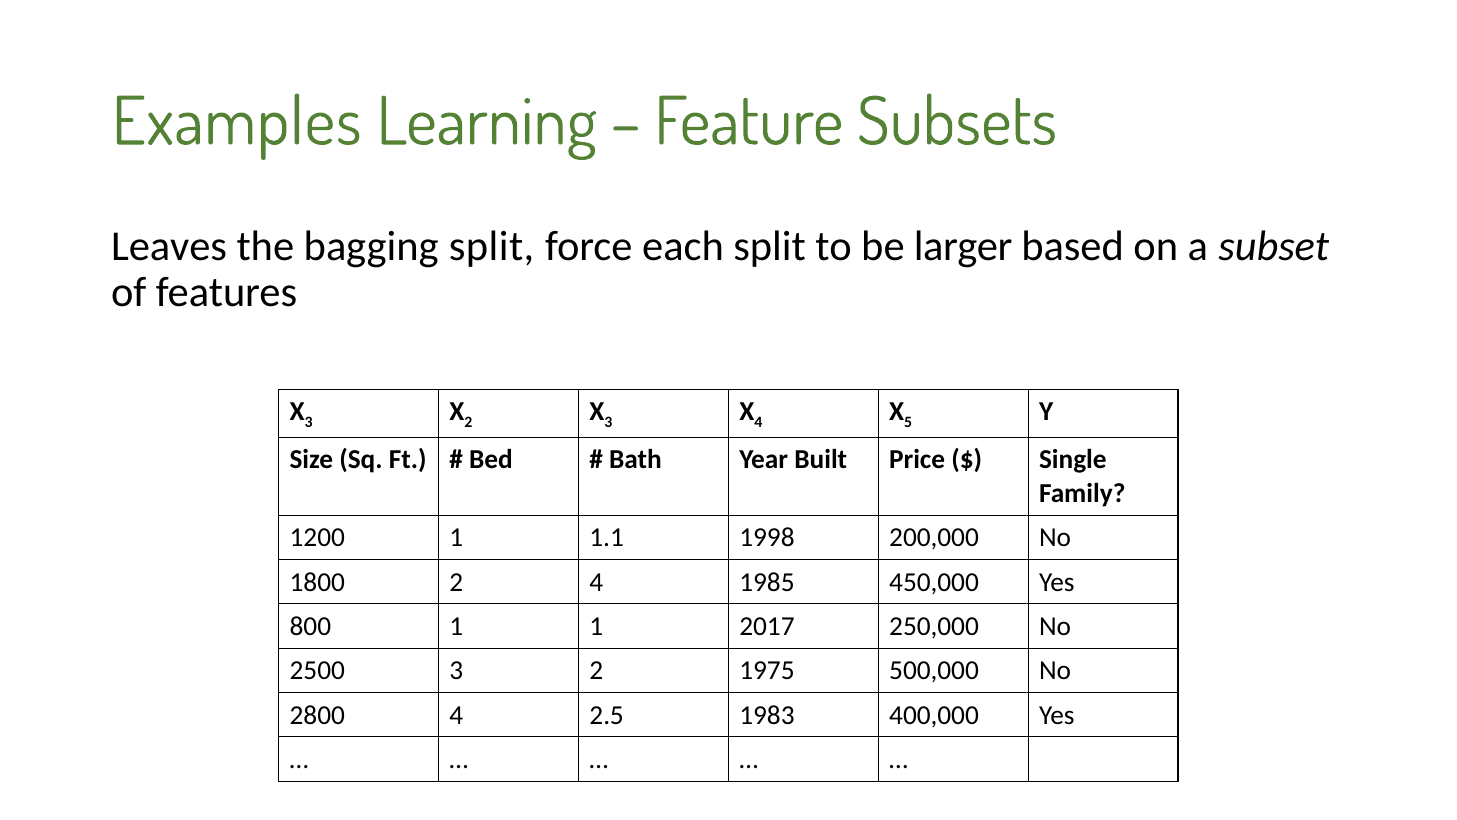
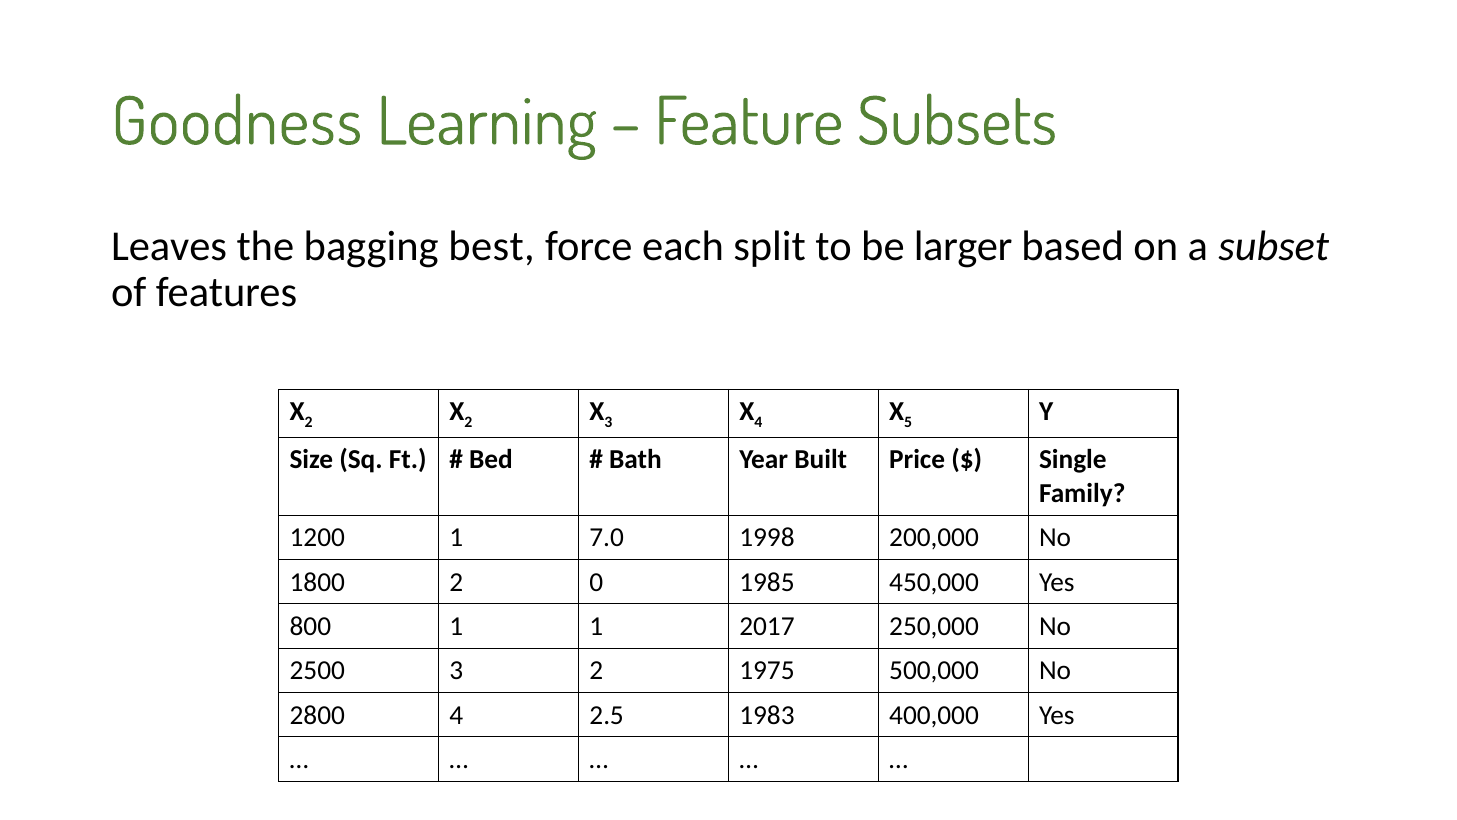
Examples: Examples -> Goodness
bagging split: split -> best
3 at (309, 422): 3 -> 2
1.1: 1.1 -> 7.0
2 4: 4 -> 0
